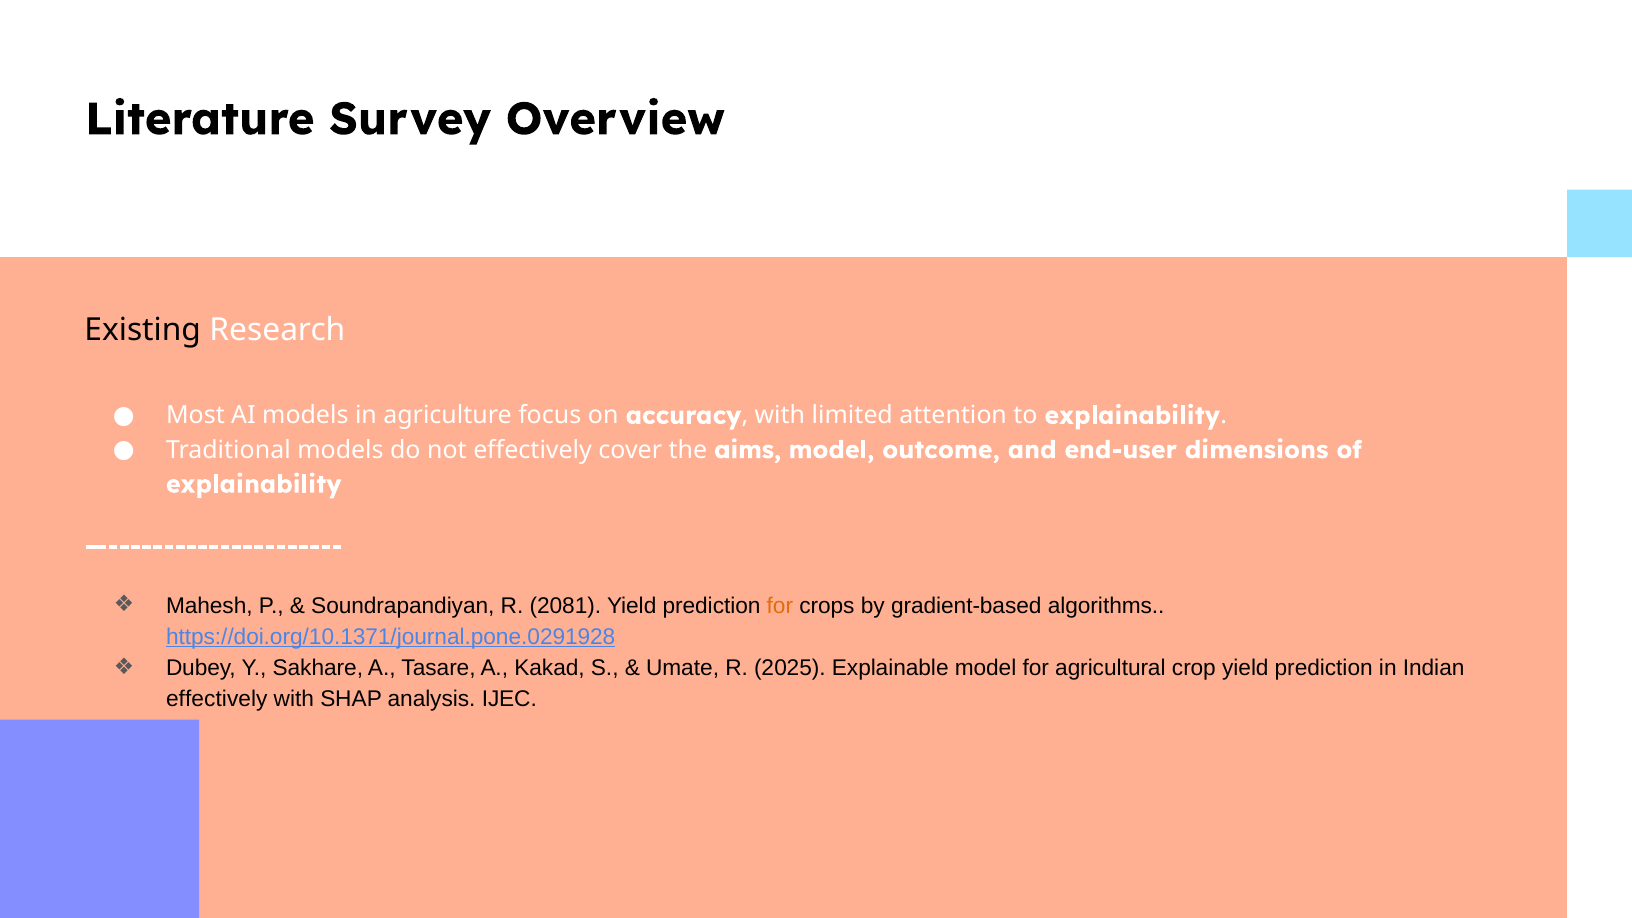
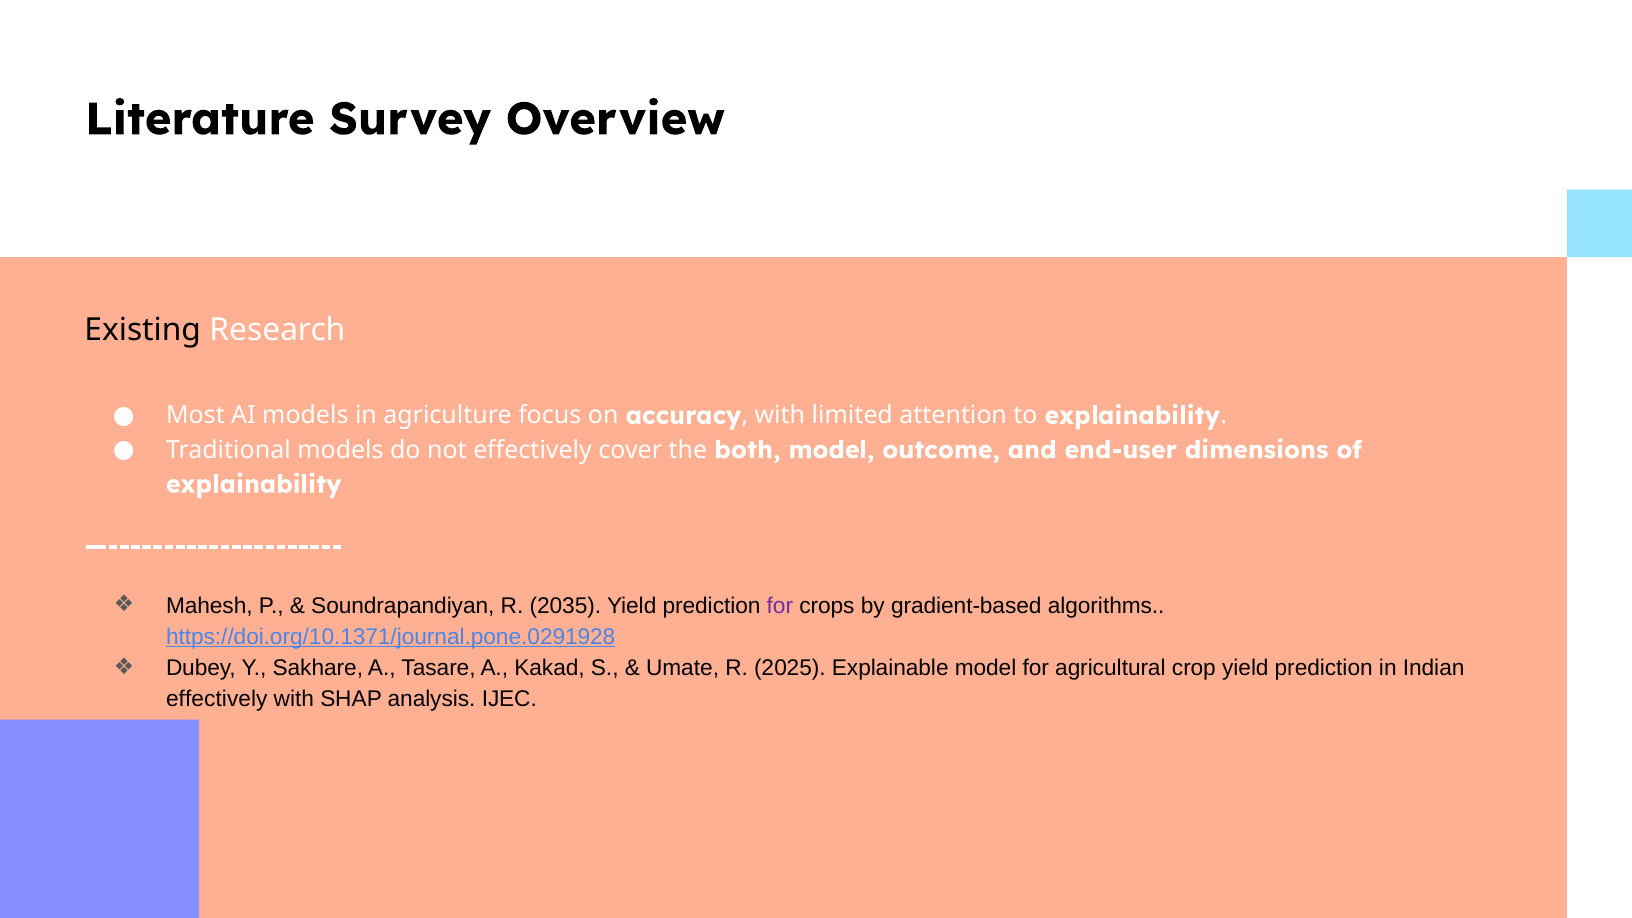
aims: aims -> both
2081: 2081 -> 2035
for at (780, 606) colour: orange -> purple
